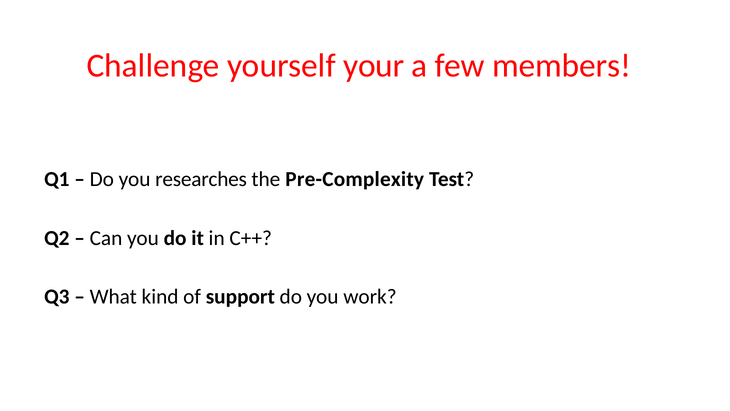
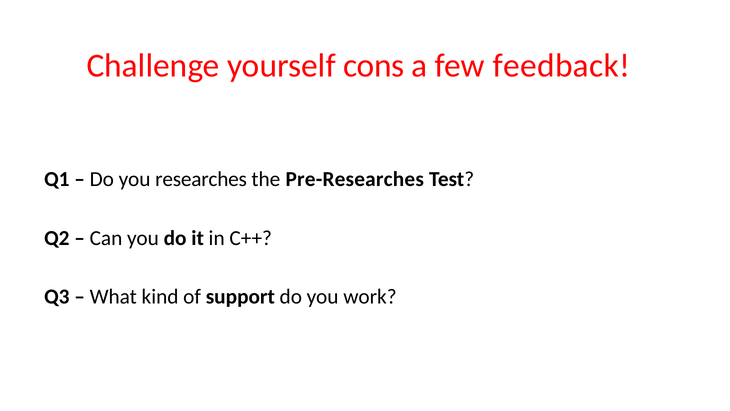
your: your -> cons
members: members -> feedback
Pre-Complexity: Pre-Complexity -> Pre-Researches
